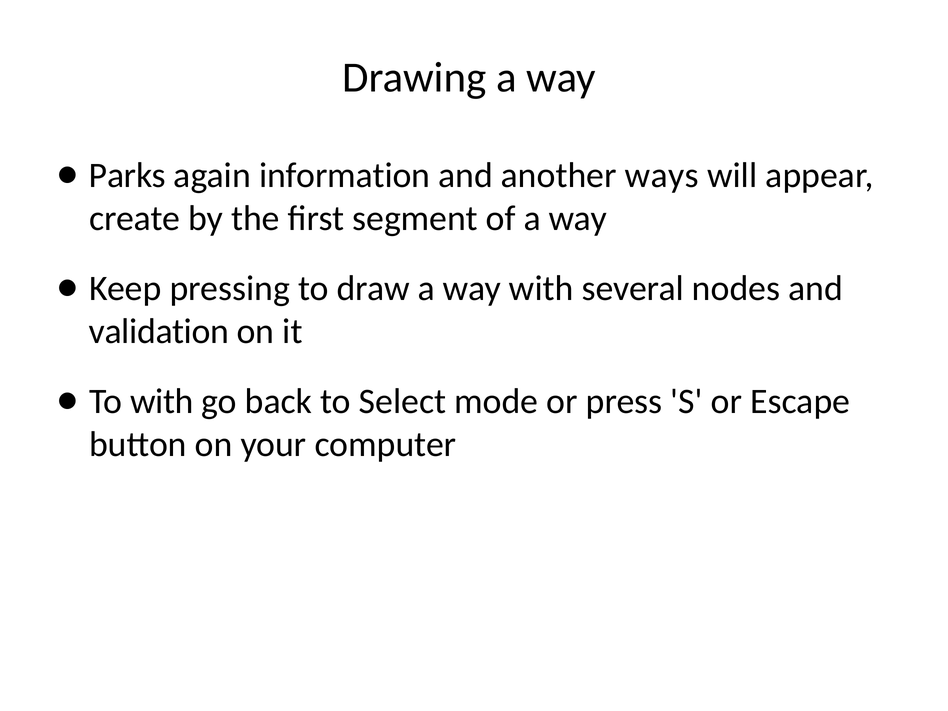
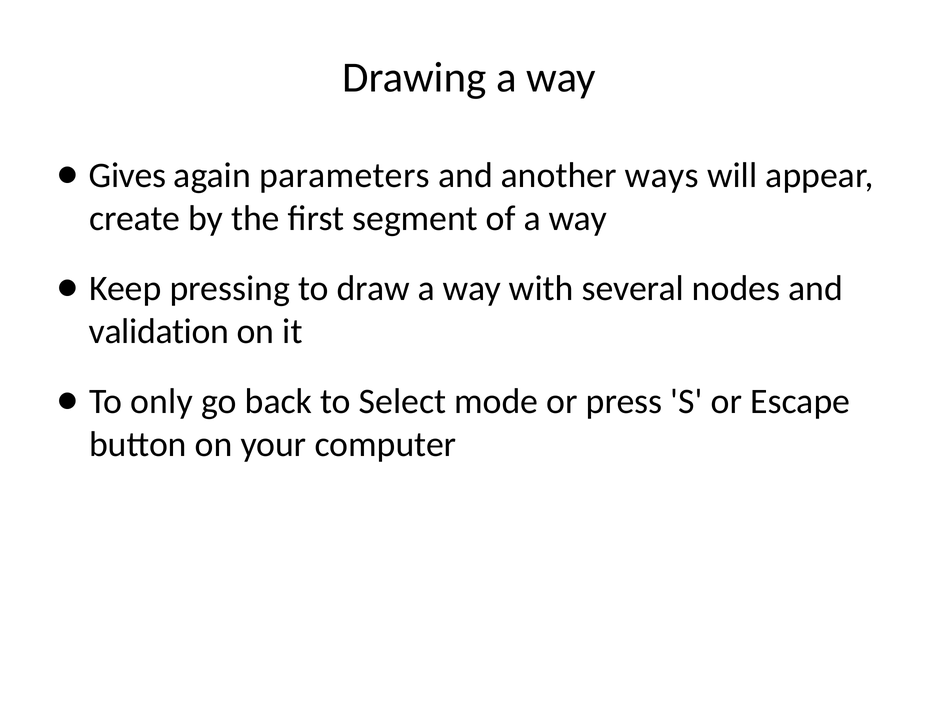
Parks: Parks -> Gives
information: information -> parameters
To with: with -> only
